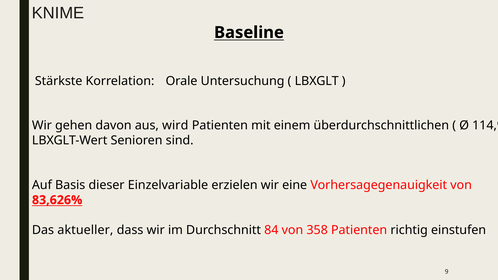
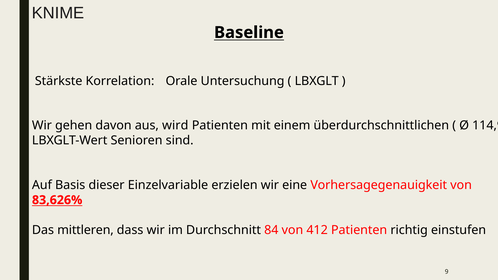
aktueller: aktueller -> mittleren
358: 358 -> 412
